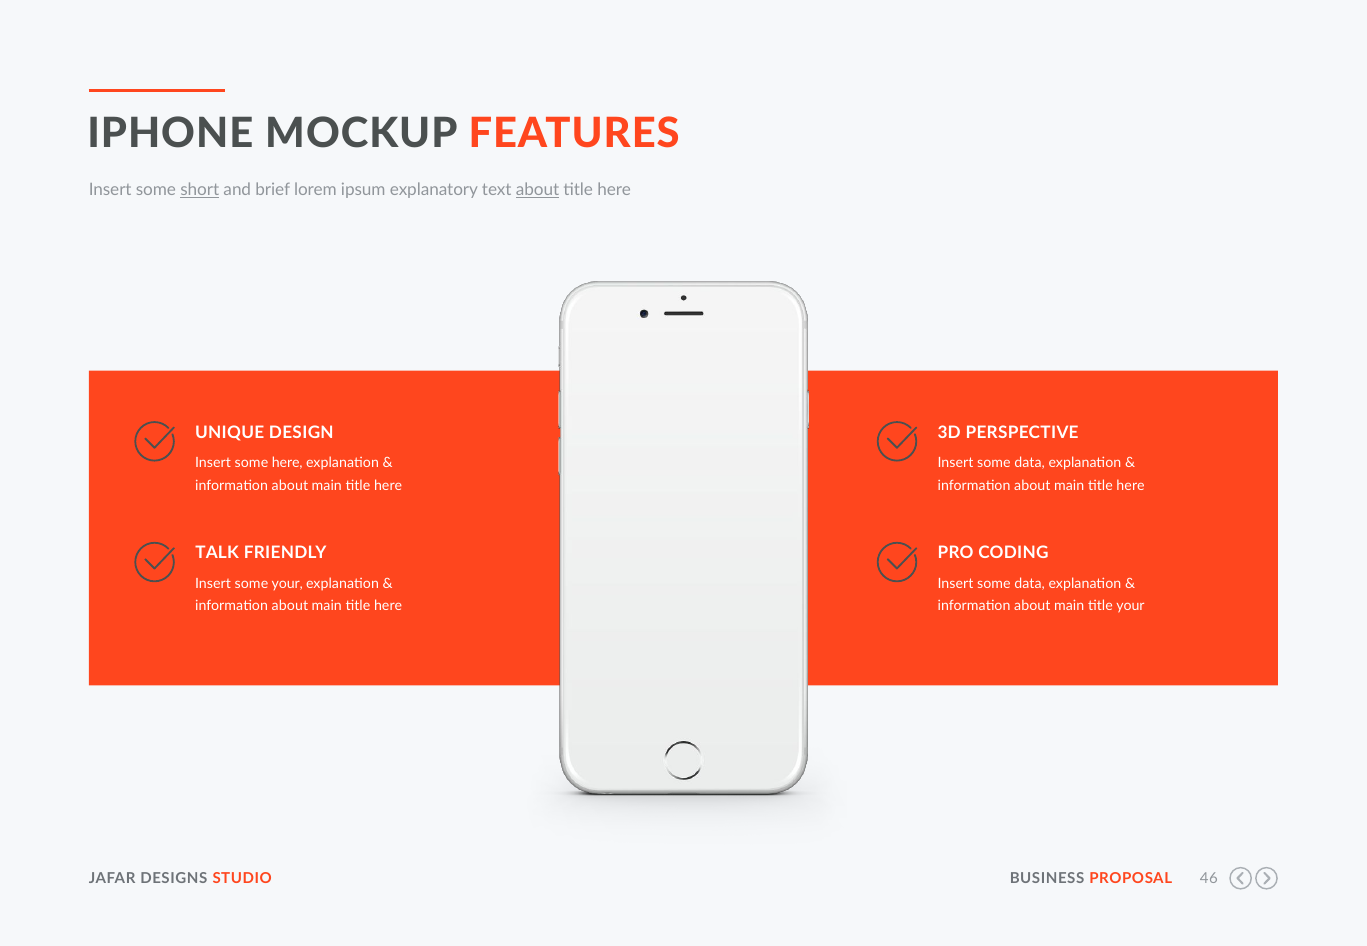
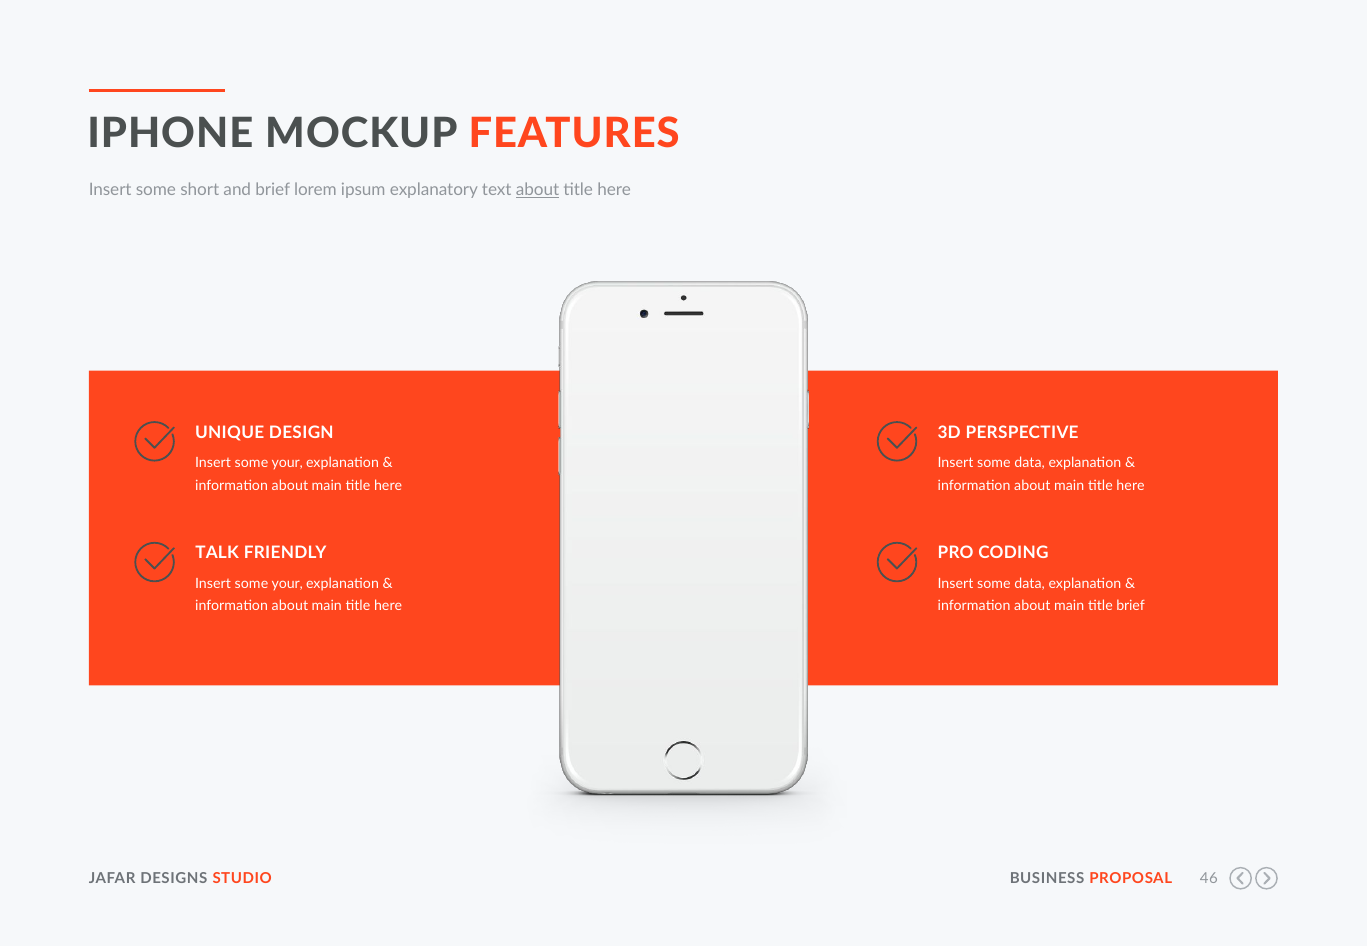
short underline: present -> none
here at (287, 463): here -> your
title your: your -> brief
